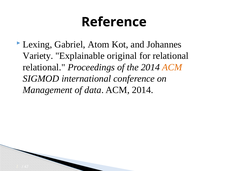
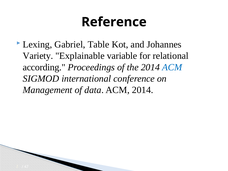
Atom: Atom -> Table
original: original -> variable
relational at (44, 67): relational -> according
ACM at (172, 67) colour: orange -> blue
